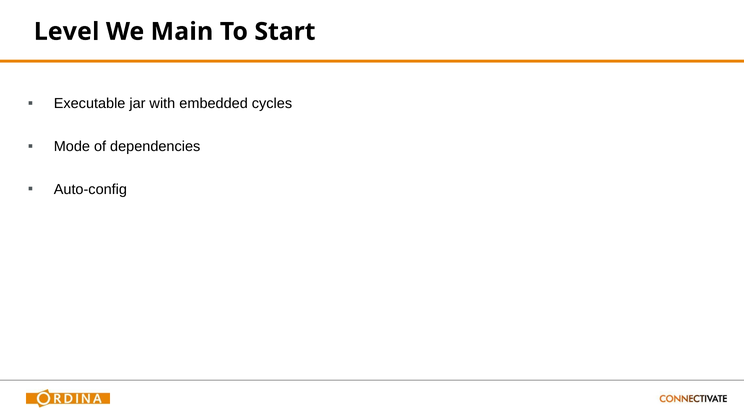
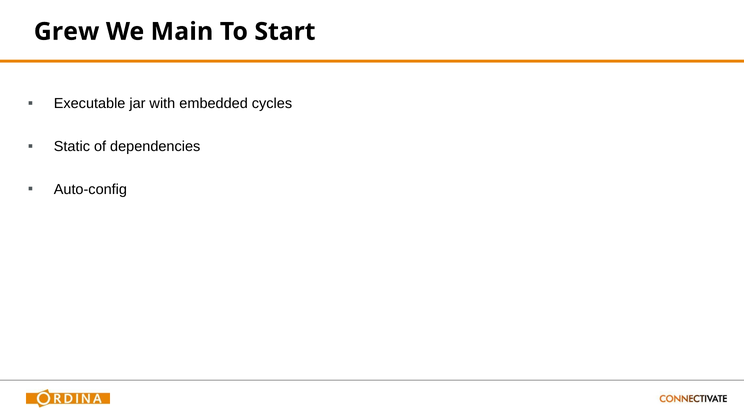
Level: Level -> Grew
Mode: Mode -> Static
